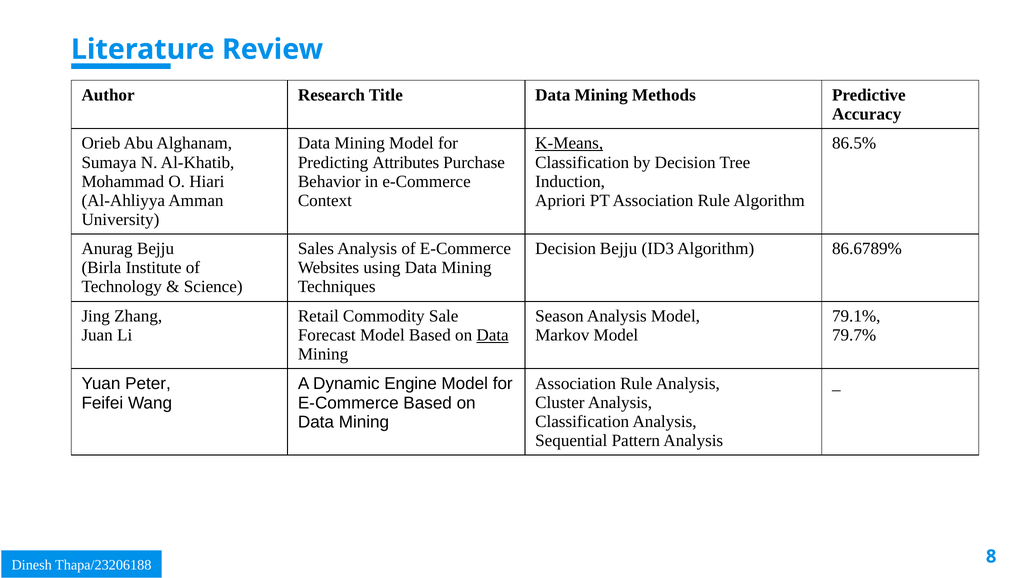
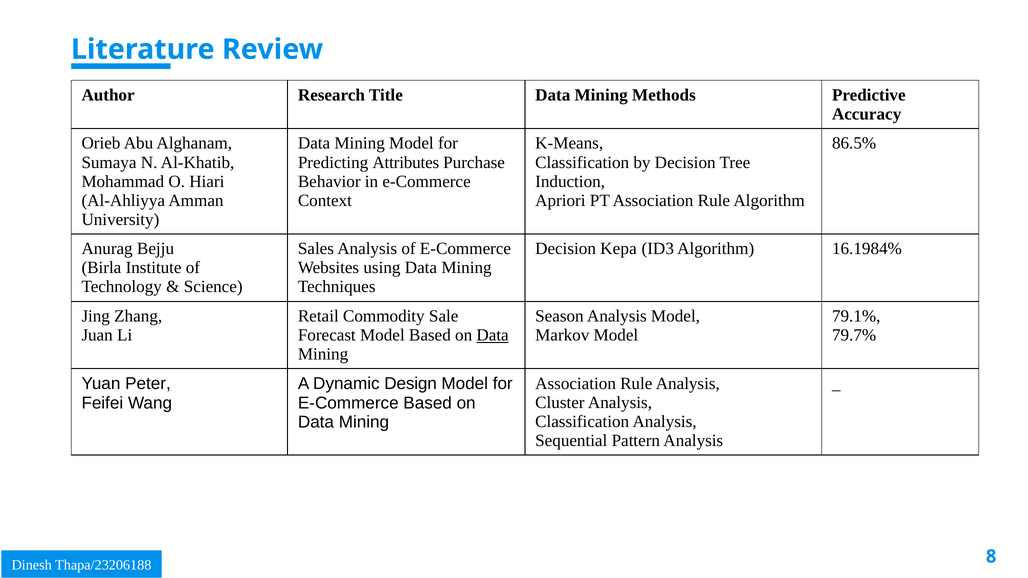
K-Means underline: present -> none
Decision Bejju: Bejju -> Kepa
86.6789%: 86.6789% -> 16.1984%
Engine: Engine -> Design
